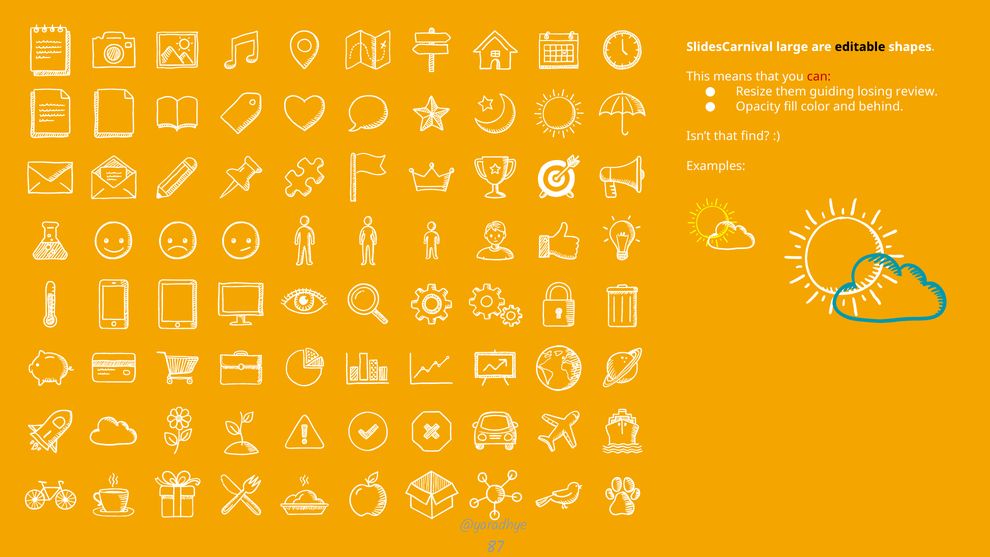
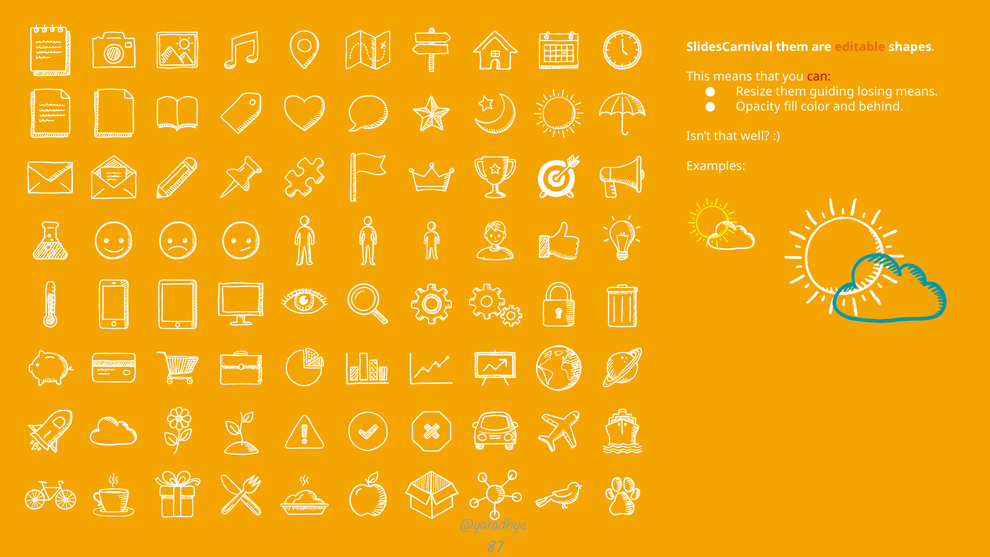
SlidesCarnival large: large -> them
editable colour: black -> orange
losing review: review -> means
find: find -> well
